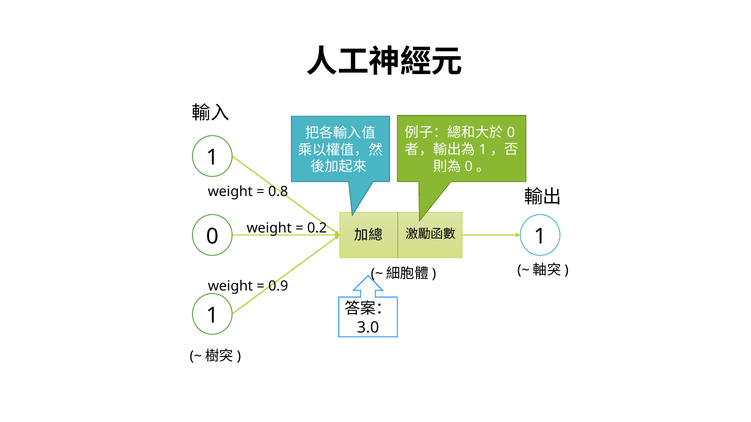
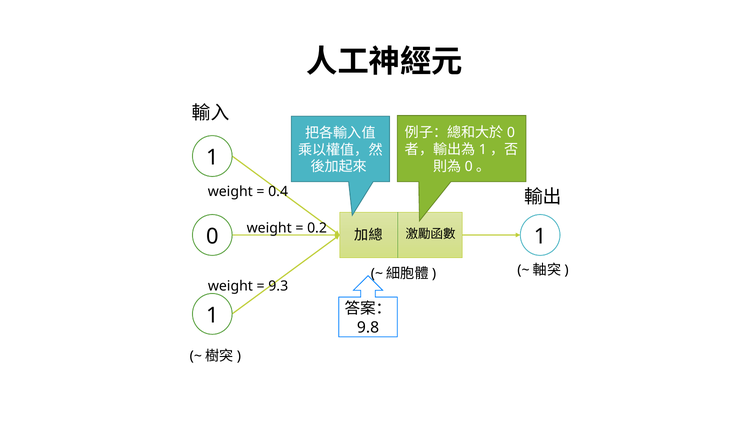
0.8: 0.8 -> 0.4
0.9: 0.9 -> 9.3
3.0: 3.0 -> 9.8
